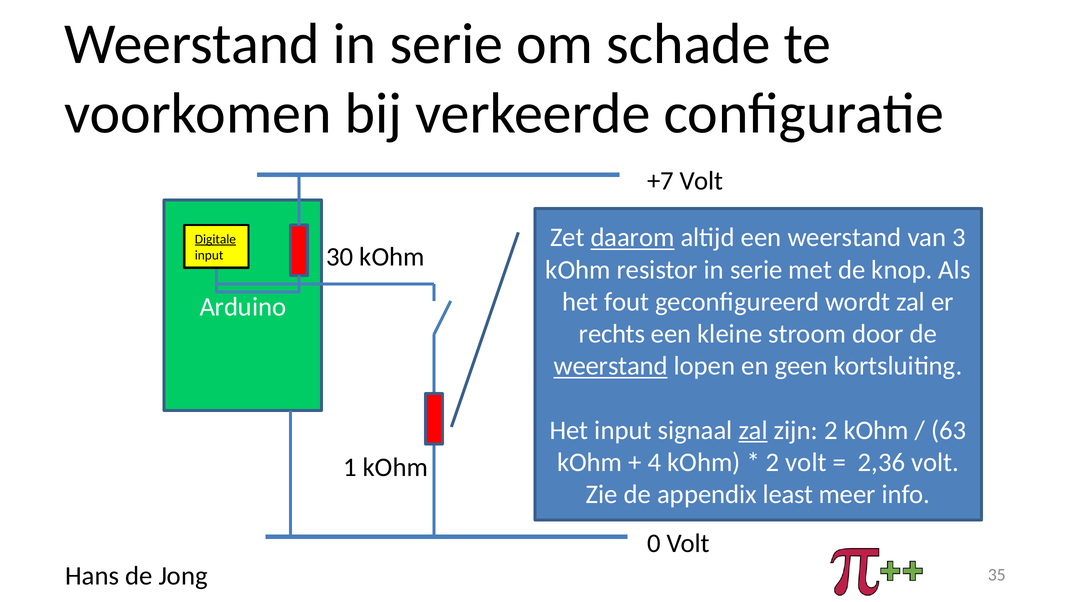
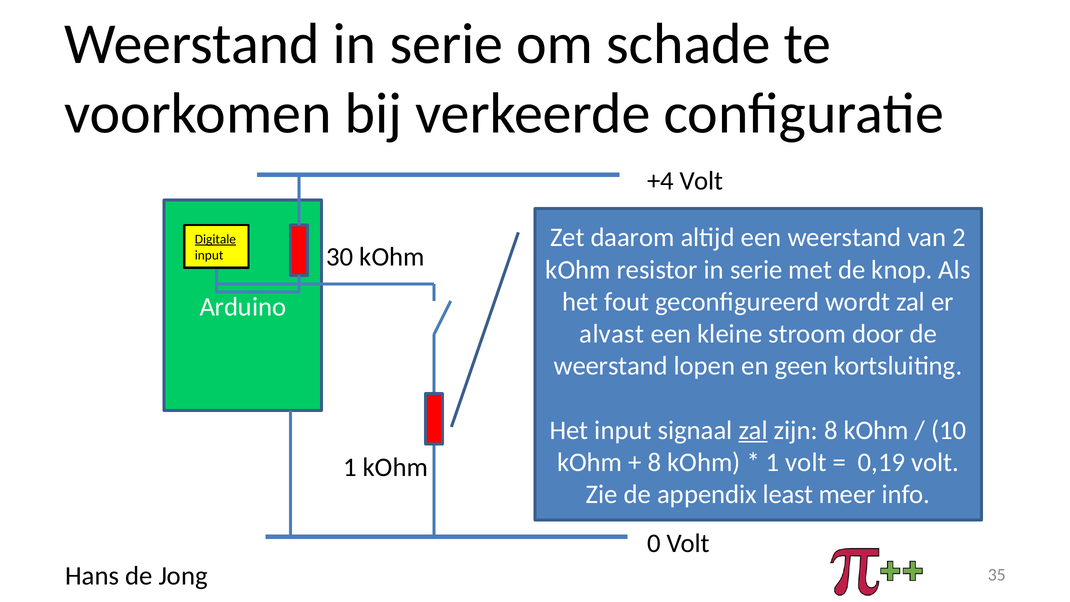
+7: +7 -> +4
daarom underline: present -> none
3: 3 -> 2
rechts: rechts -> alvast
weerstand at (611, 366) underline: present -> none
zijn 2: 2 -> 8
63: 63 -> 10
4 at (654, 462): 4 -> 8
2 at (773, 462): 2 -> 1
2,36: 2,36 -> 0,19
